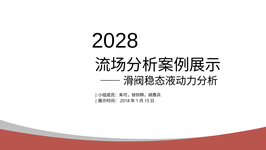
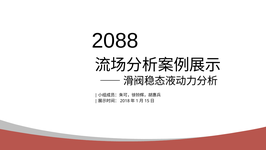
2028: 2028 -> 2088
